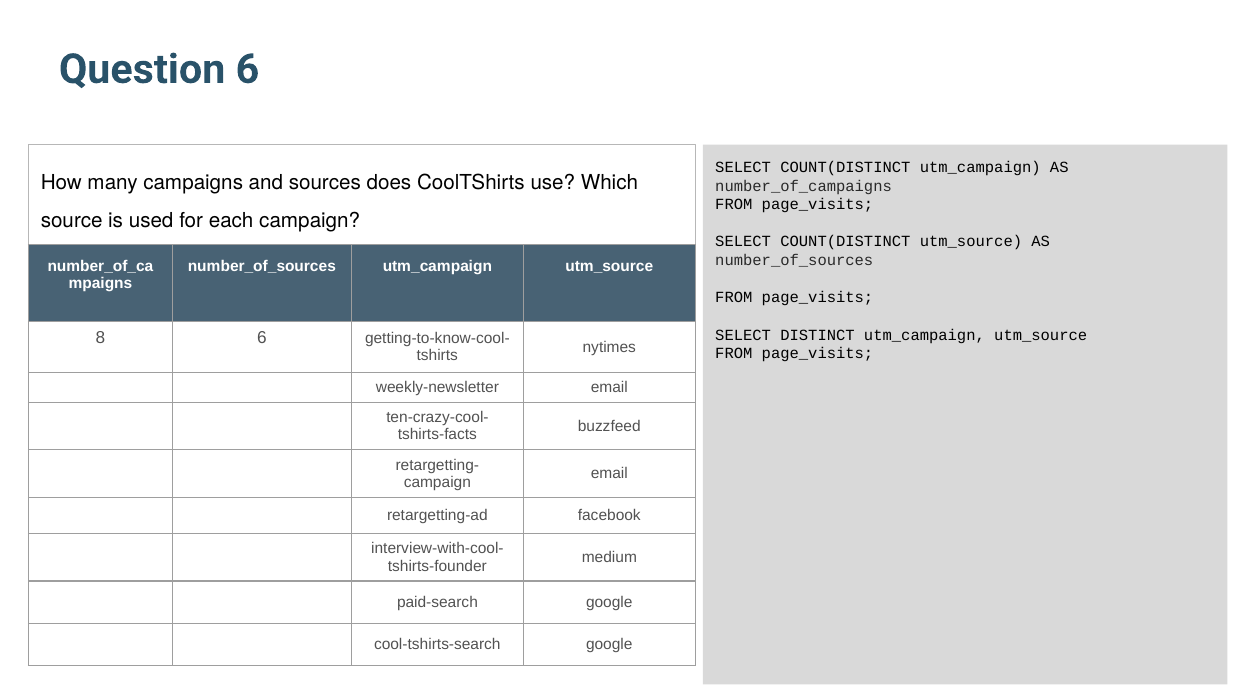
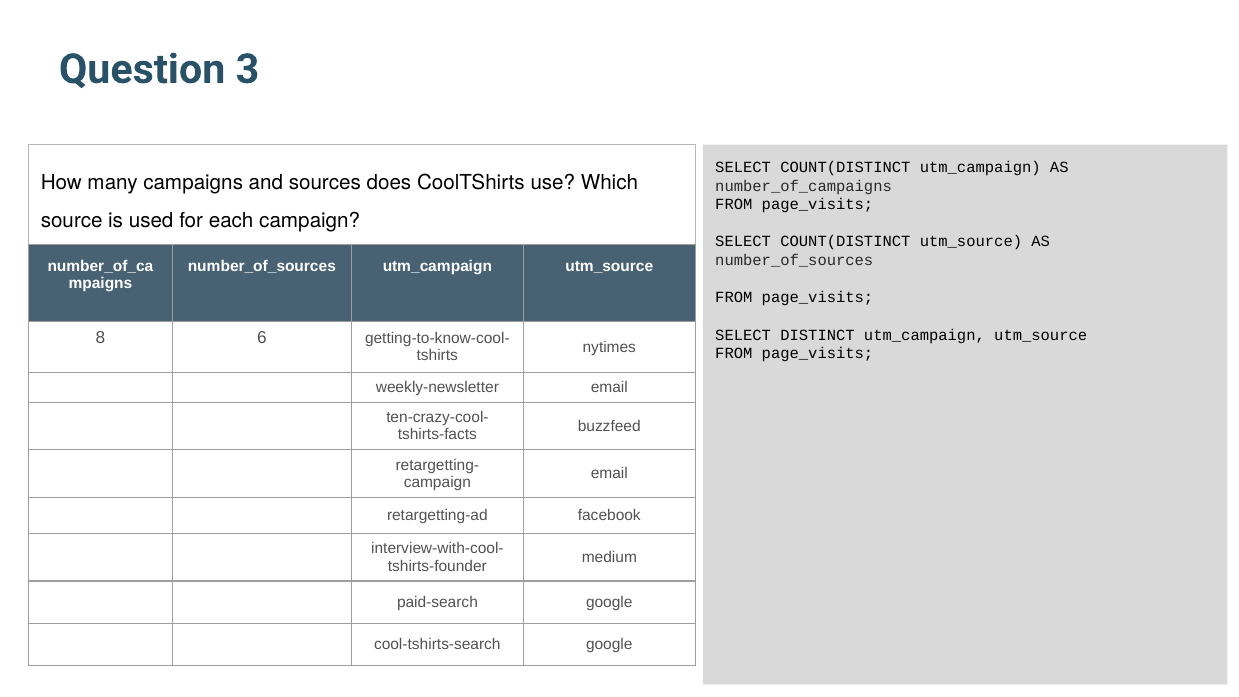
Question 6: 6 -> 3
